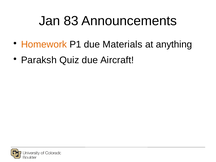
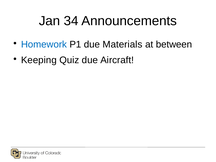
83: 83 -> 34
Homework colour: orange -> blue
anything: anything -> between
Paraksh: Paraksh -> Keeping
